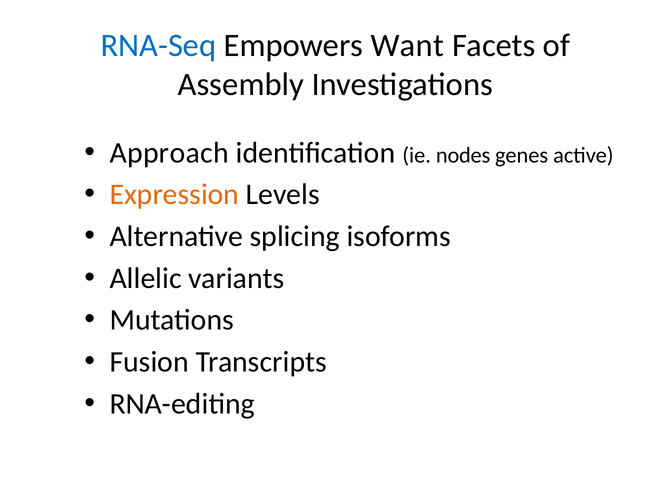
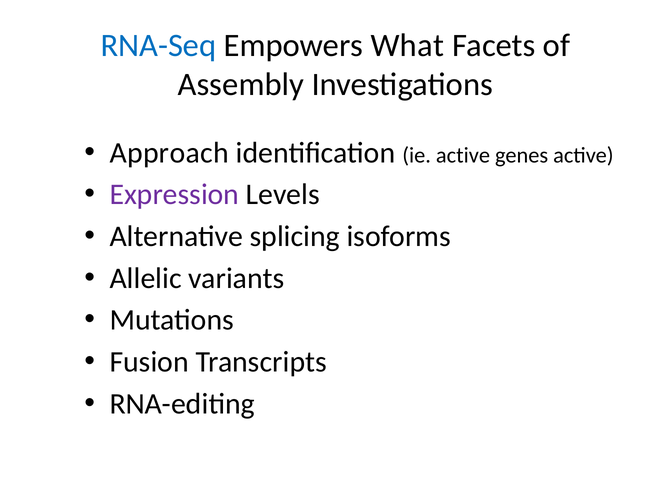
Want: Want -> What
ie nodes: nodes -> active
Expression colour: orange -> purple
